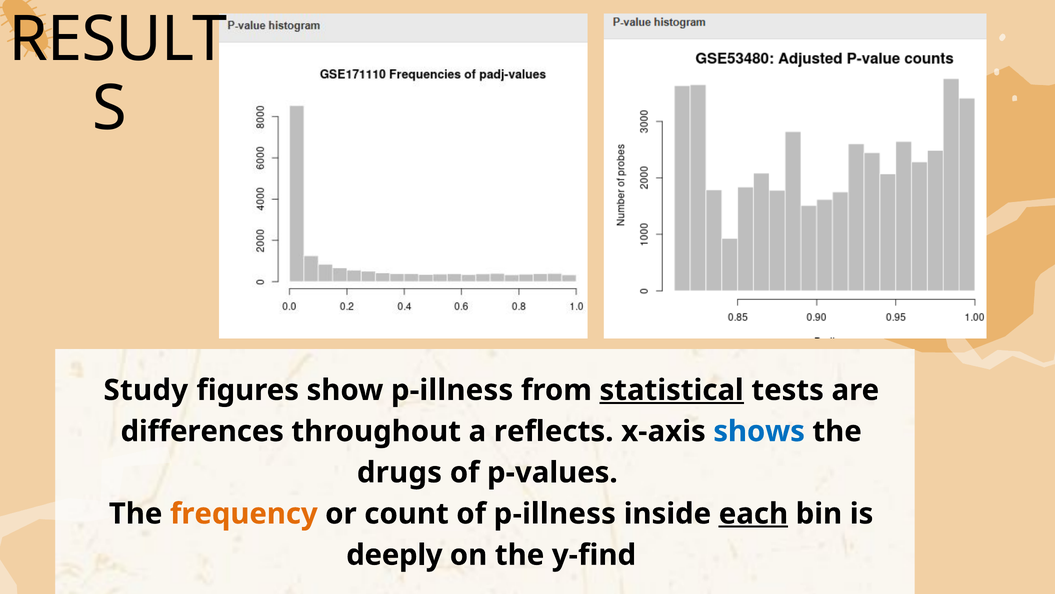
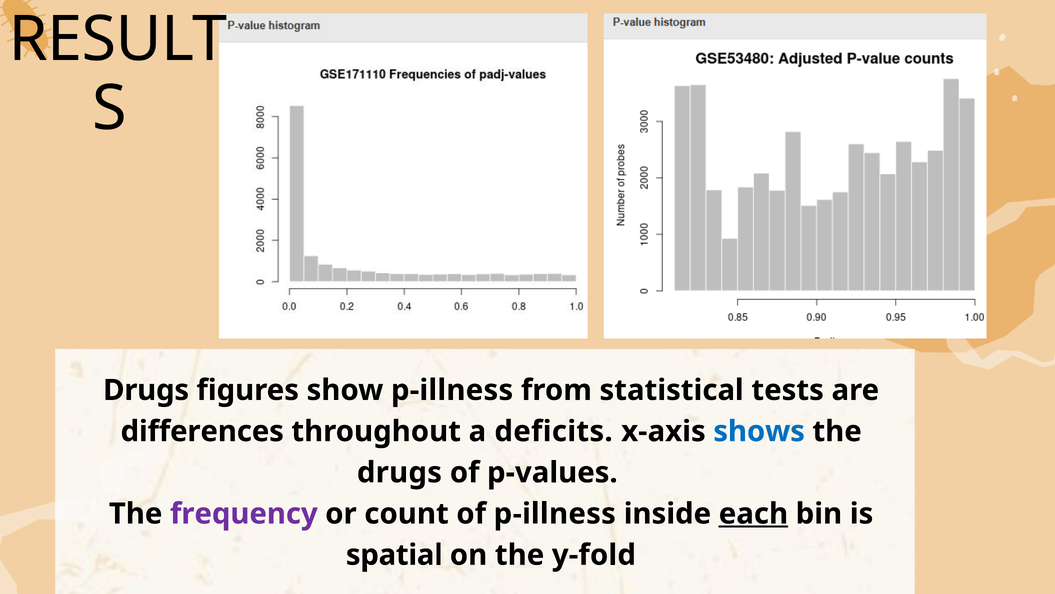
Study at (146, 390): Study -> Drugs
statistical underline: present -> none
reflects: reflects -> deficits
frequency colour: orange -> purple
deeply: deeply -> spatial
y-find: y-find -> y-fold
